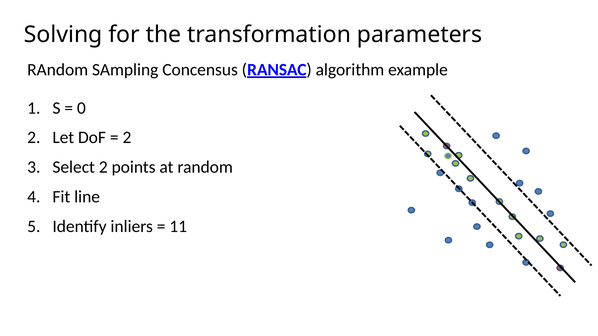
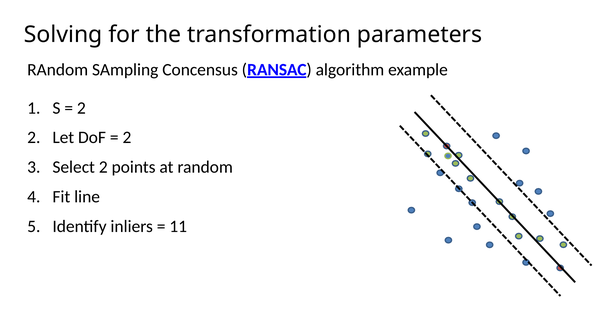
0 at (81, 108): 0 -> 2
